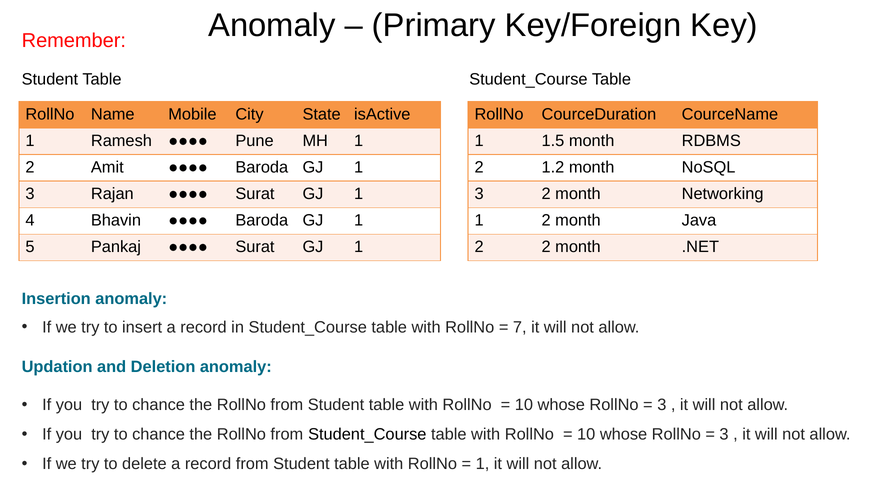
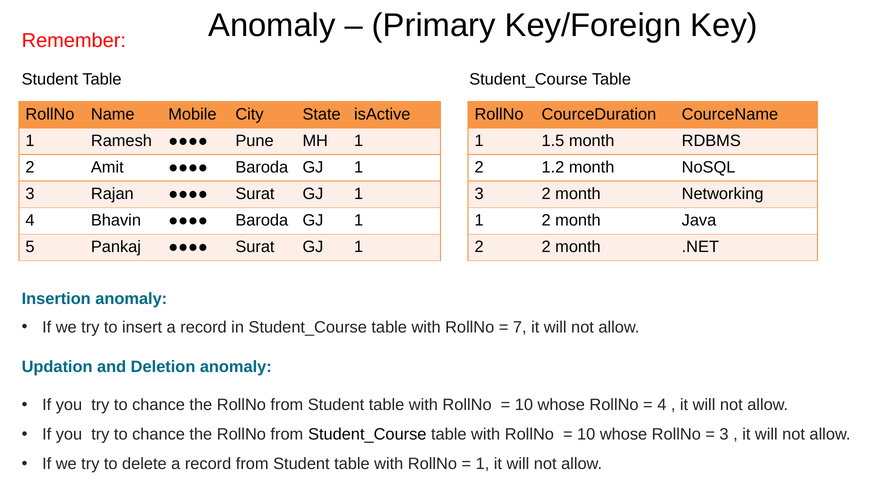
3 at (662, 405): 3 -> 4
